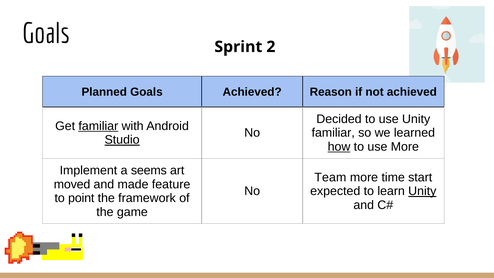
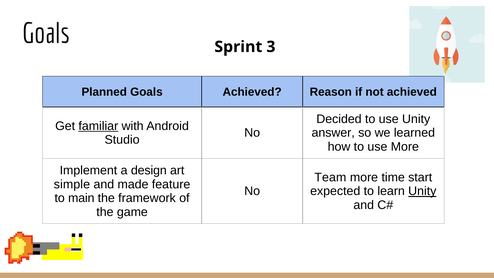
2: 2 -> 3
familiar at (333, 133): familiar -> answer
Studio underline: present -> none
how underline: present -> none
seems: seems -> design
moved: moved -> simple
point: point -> main
